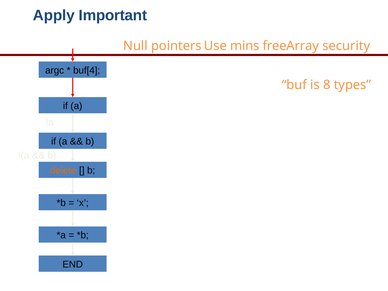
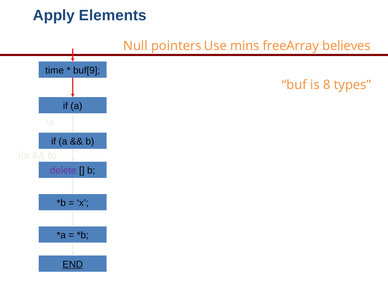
Important: Important -> Elements
security: security -> believes
argc: argc -> time
buf[4: buf[4 -> buf[9
delete colour: orange -> purple
END underline: none -> present
